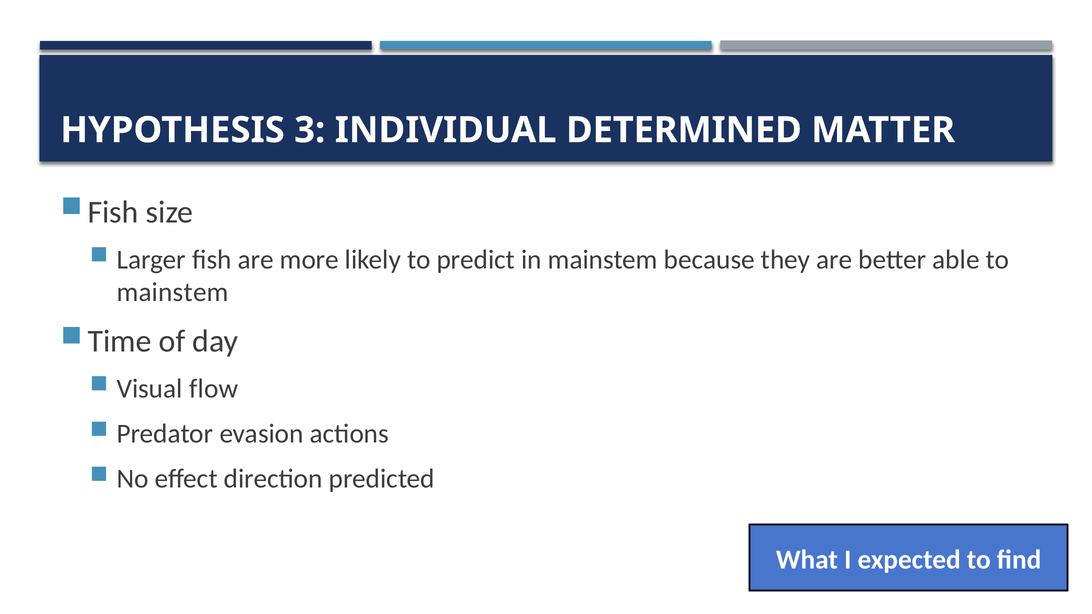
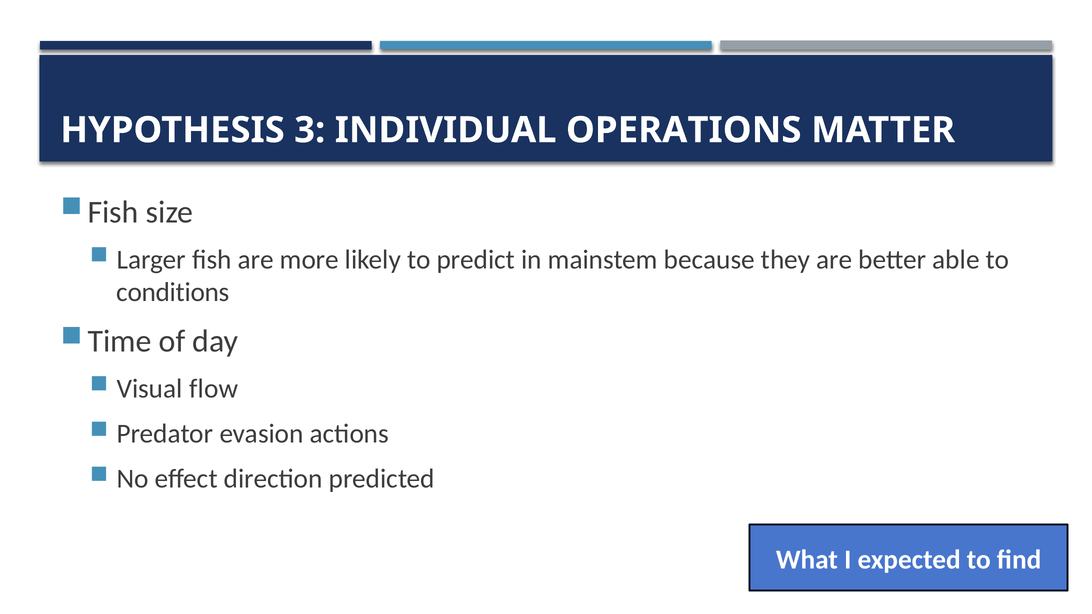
DETERMINED: DETERMINED -> OPERATIONS
mainstem at (173, 293): mainstem -> conditions
